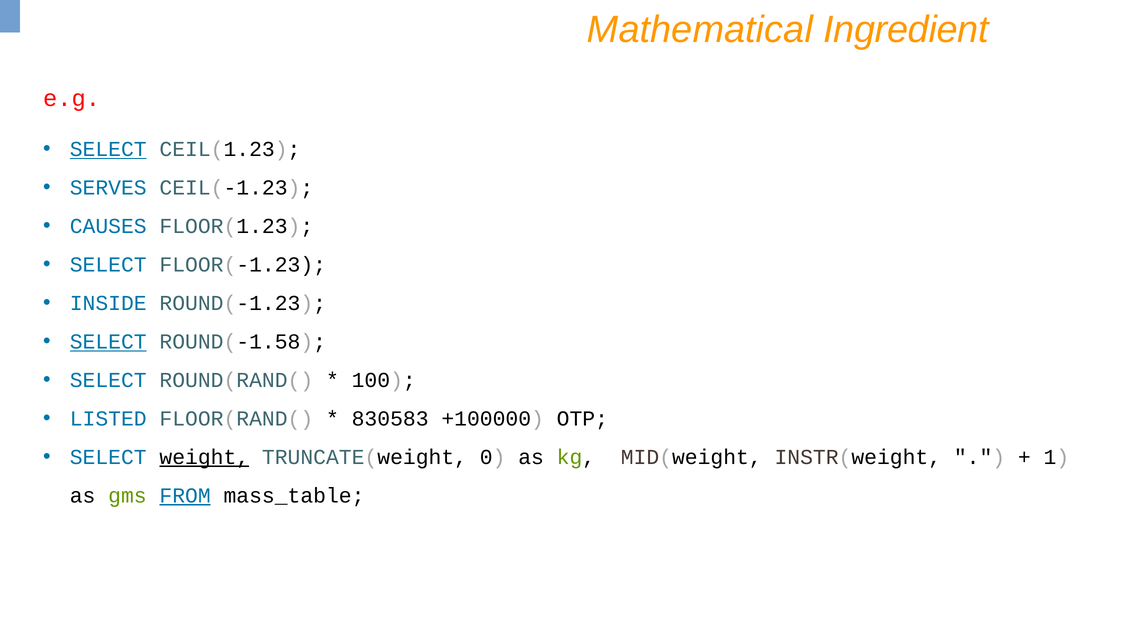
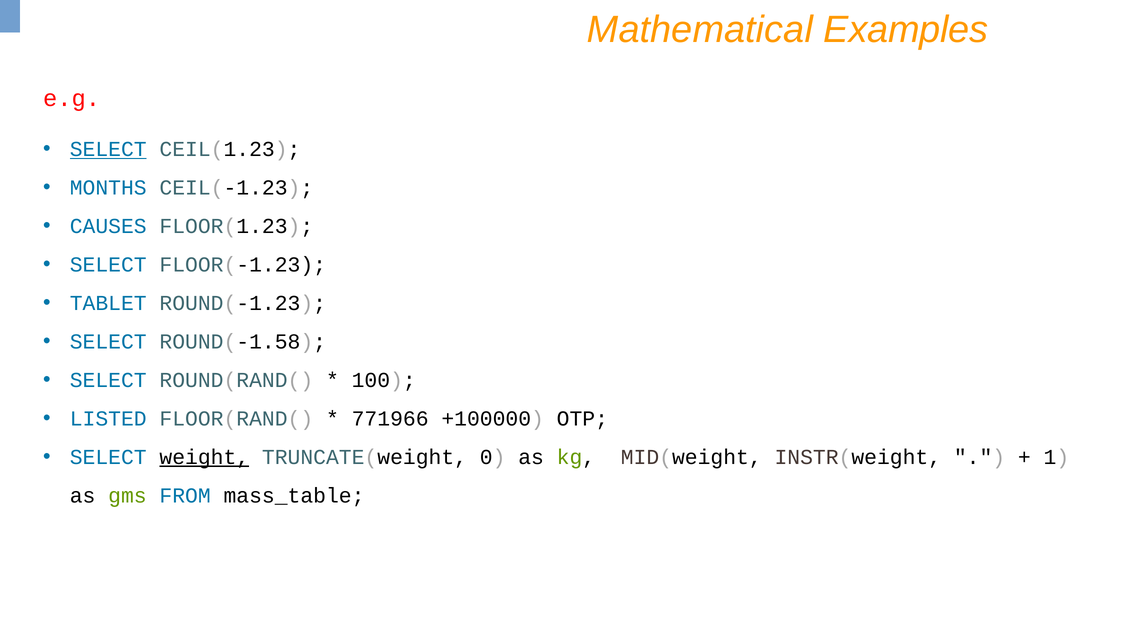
Ingredient: Ingredient -> Examples
SERVES: SERVES -> MONTHS
INSIDE: INSIDE -> TABLET
SELECT at (108, 342) underline: present -> none
830583: 830583 -> 771966
FROM underline: present -> none
